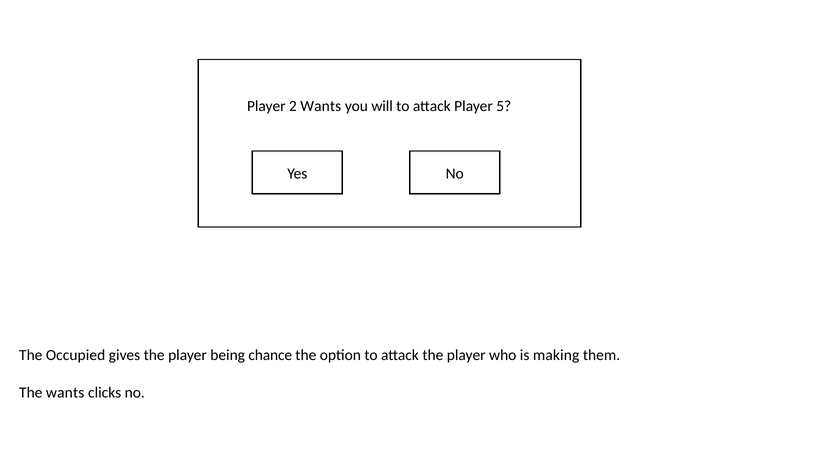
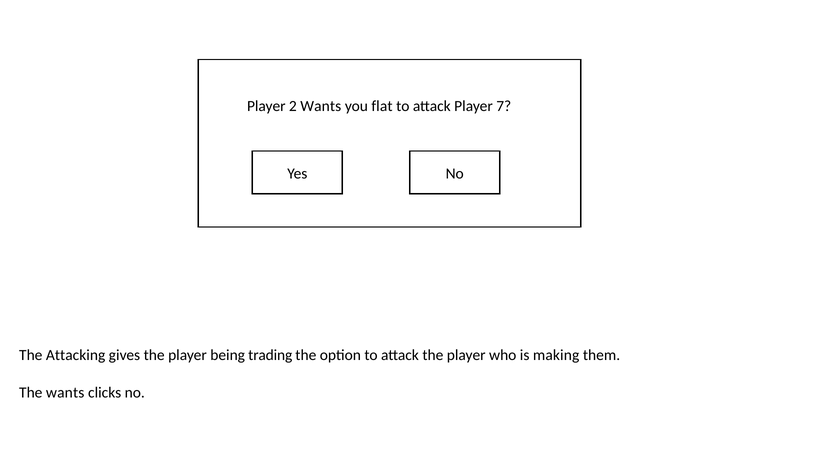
will: will -> flat
5: 5 -> 7
Occupied: Occupied -> Attacking
chance: chance -> trading
